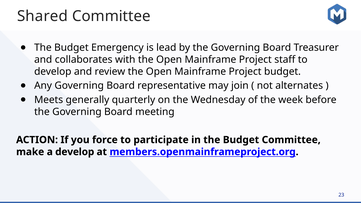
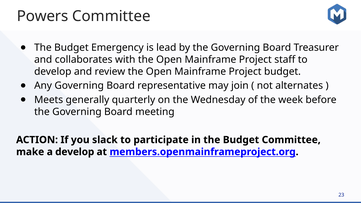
Shared: Shared -> Powers
force: force -> slack
